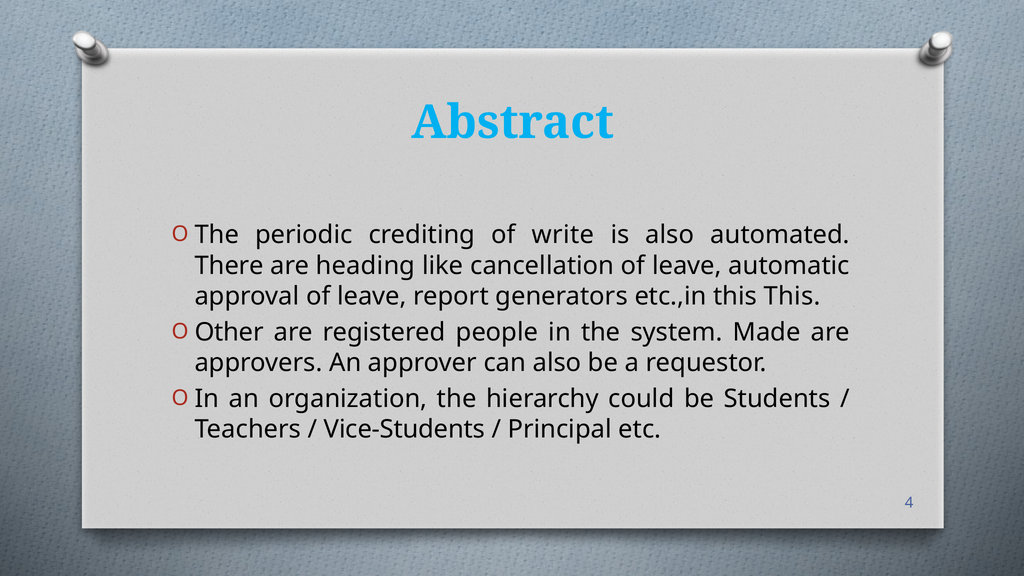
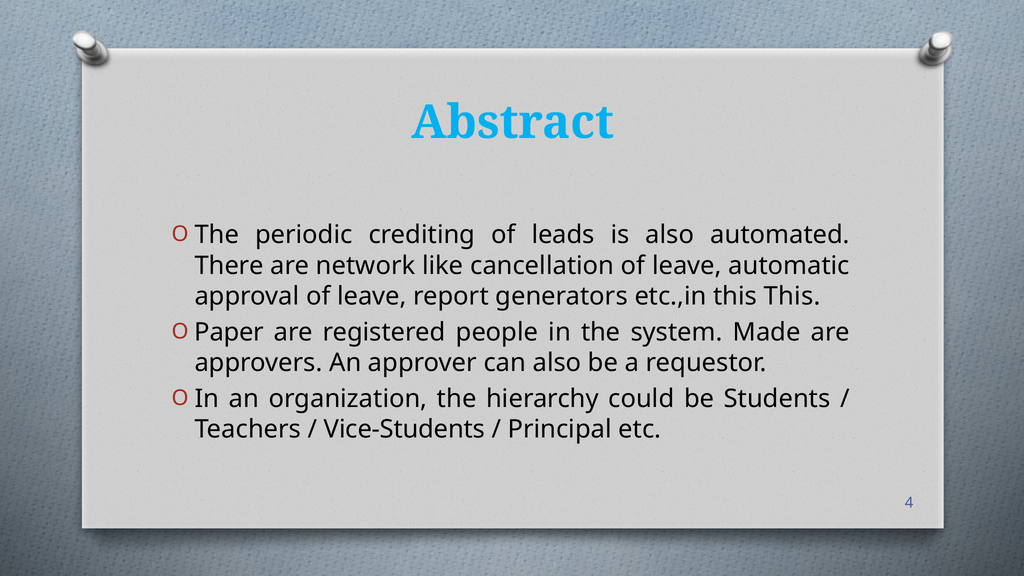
write: write -> leads
heading: heading -> network
Other: Other -> Paper
